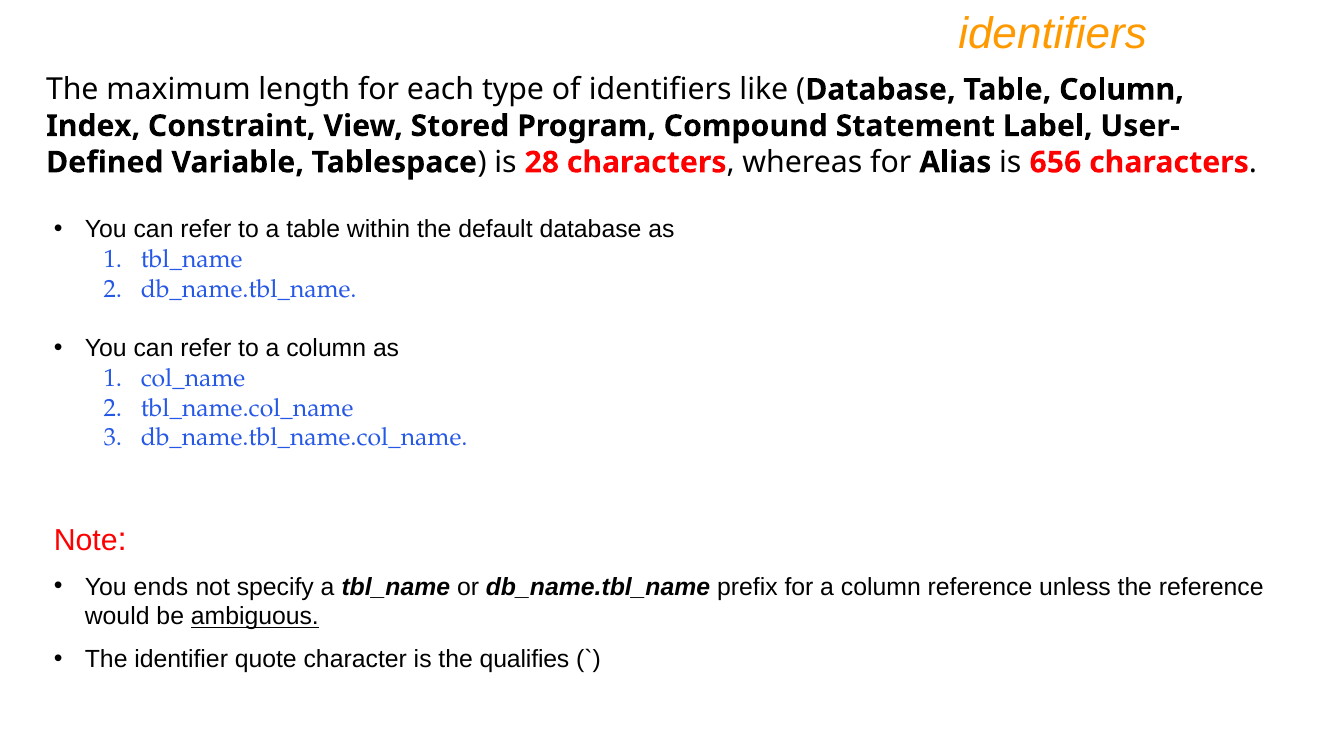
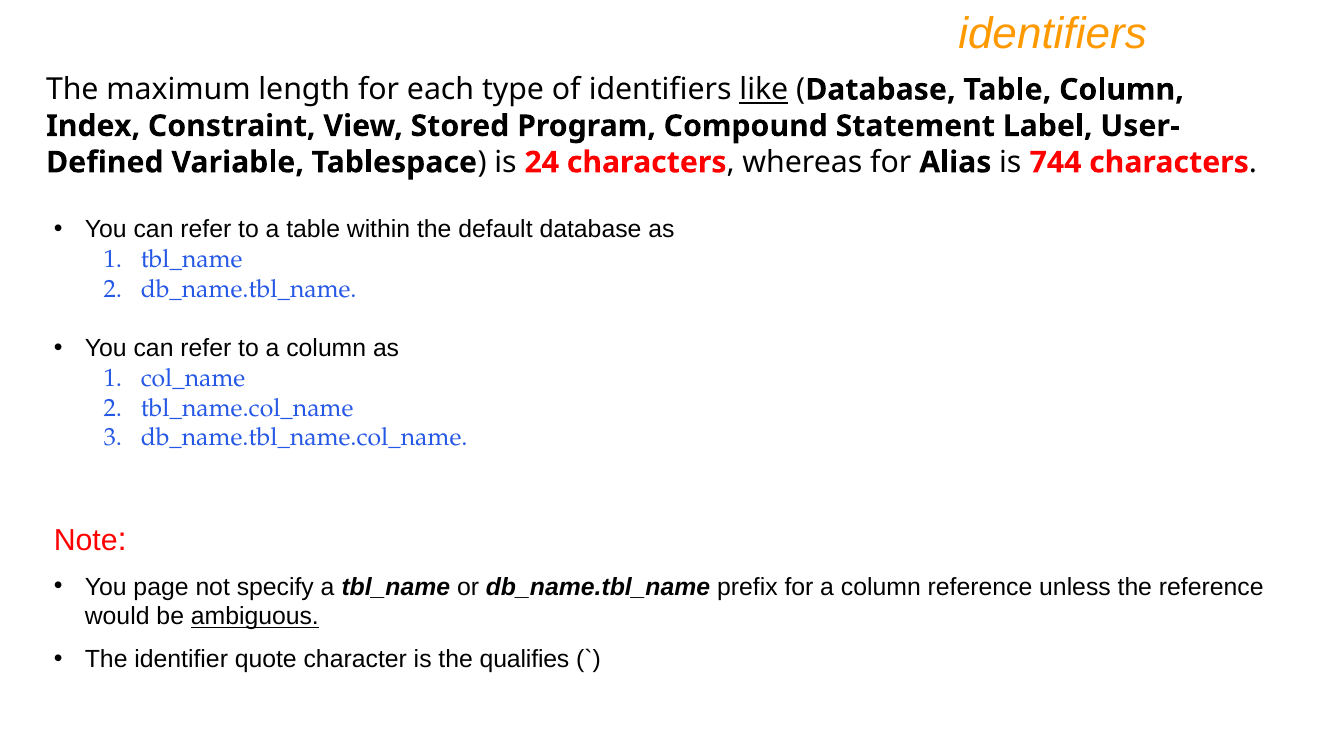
like underline: none -> present
28: 28 -> 24
656: 656 -> 744
ends: ends -> page
